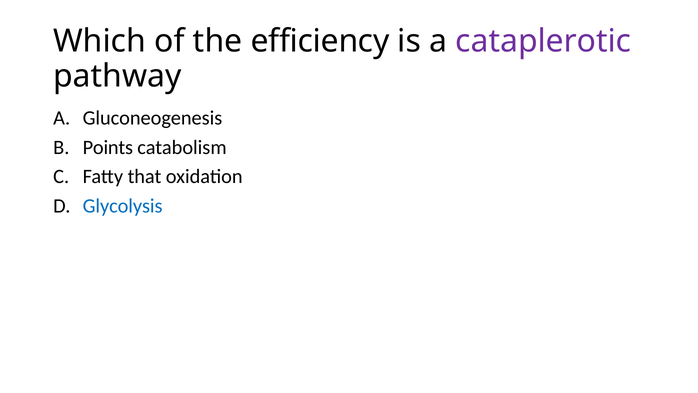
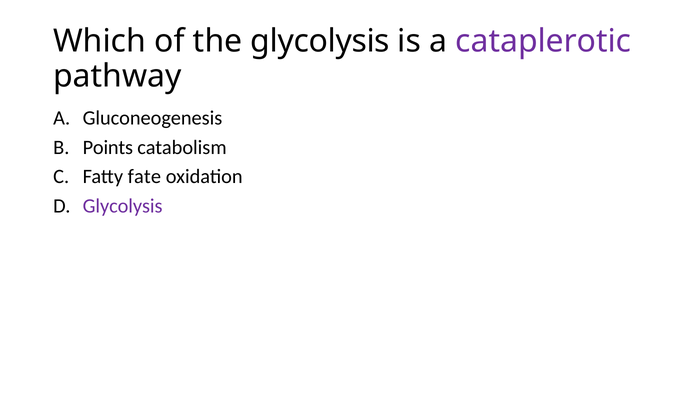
the efficiency: efficiency -> glycolysis
that: that -> fate
Glycolysis at (123, 206) colour: blue -> purple
